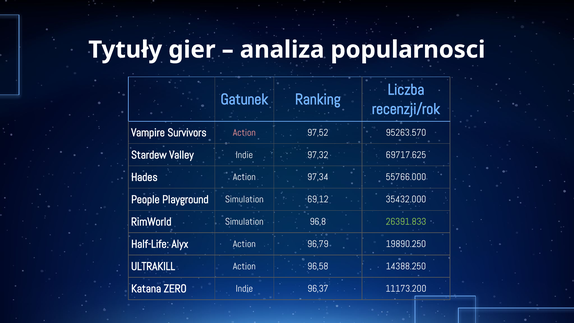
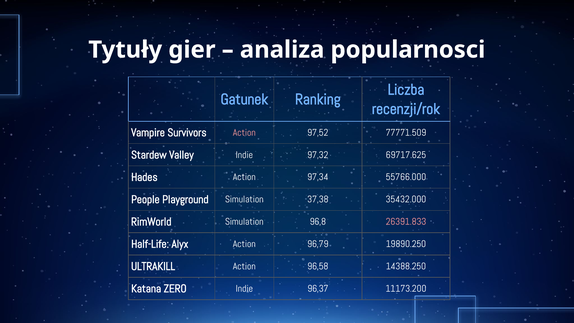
95263.570: 95263.570 -> 77771.509
69,12: 69,12 -> 37,38
26391.833 colour: light green -> pink
